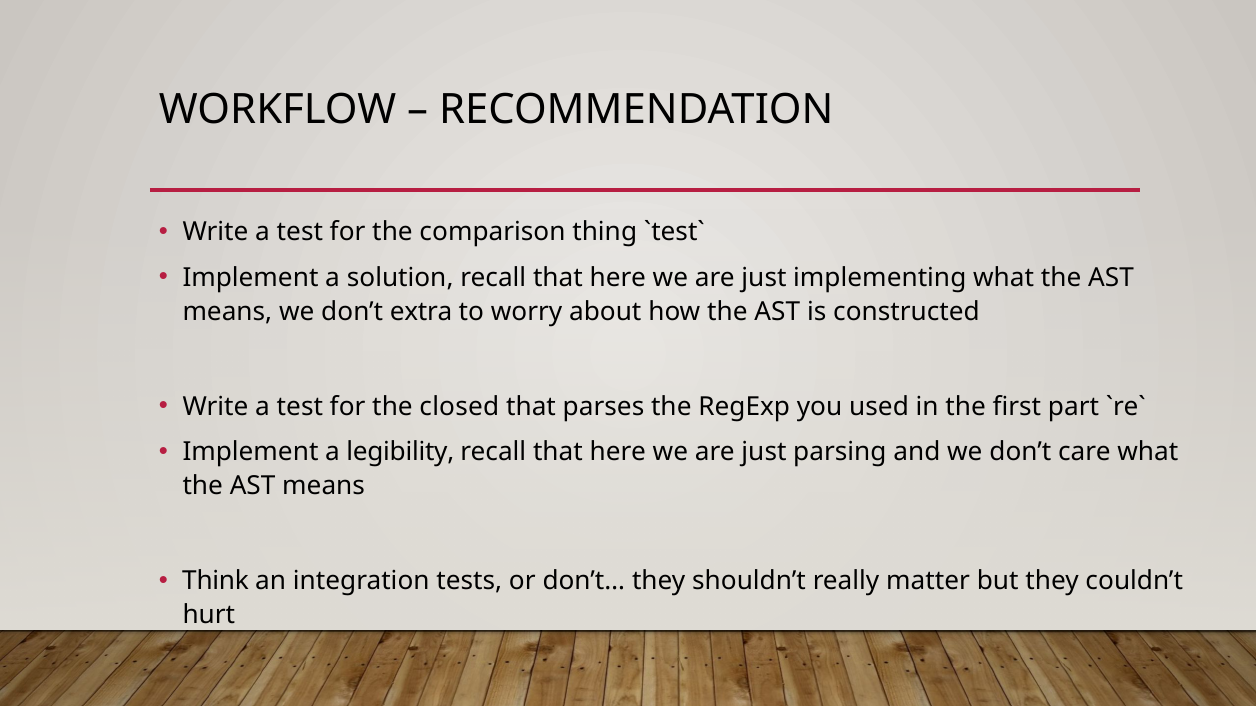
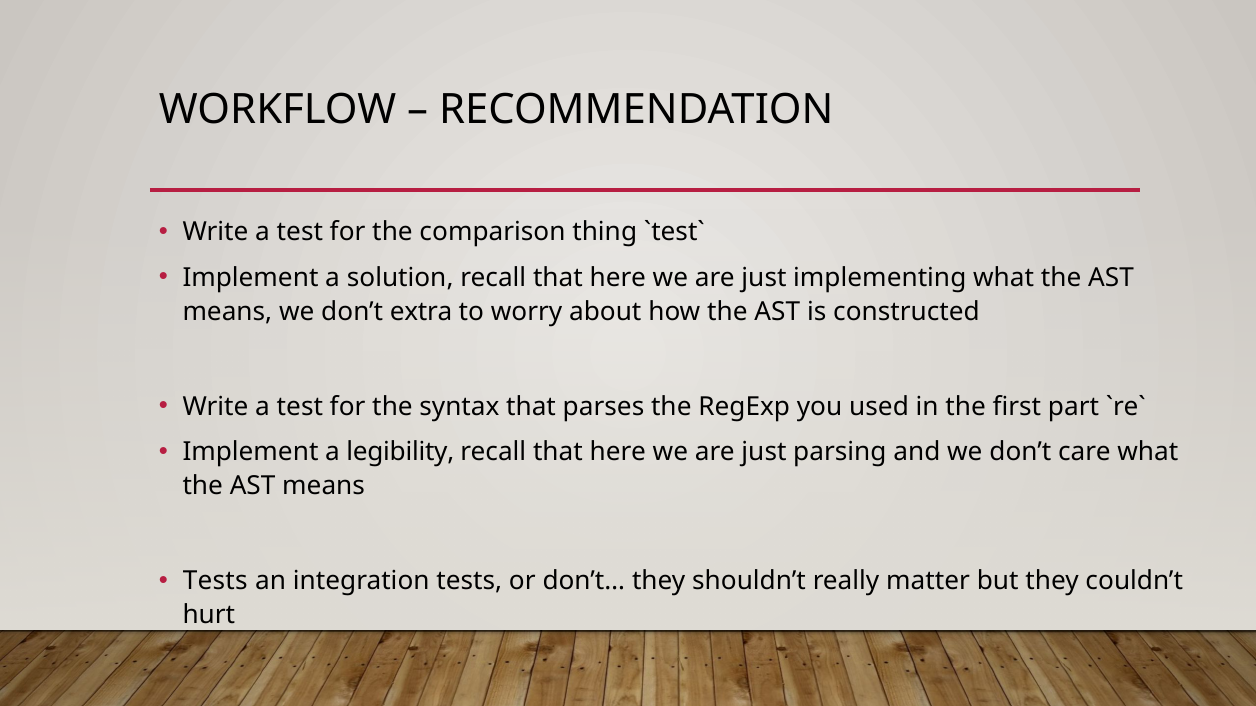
closed: closed -> syntax
Think at (216, 582): Think -> Tests
